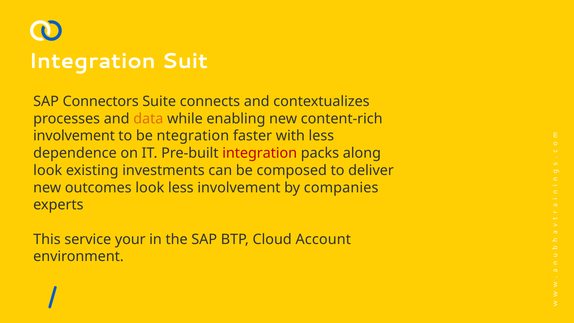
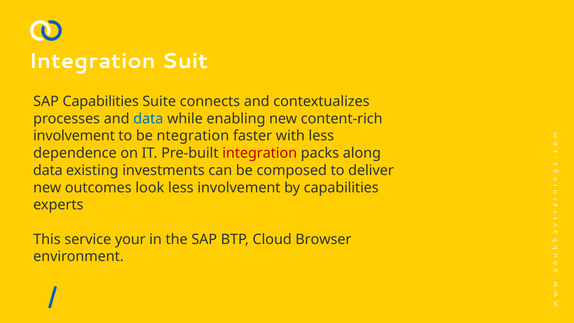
SAP Connectors: Connectors -> Capabilities
data at (148, 119) colour: orange -> blue
look at (48, 170): look -> data
by companies: companies -> capabilities
Account: Account -> Browser
